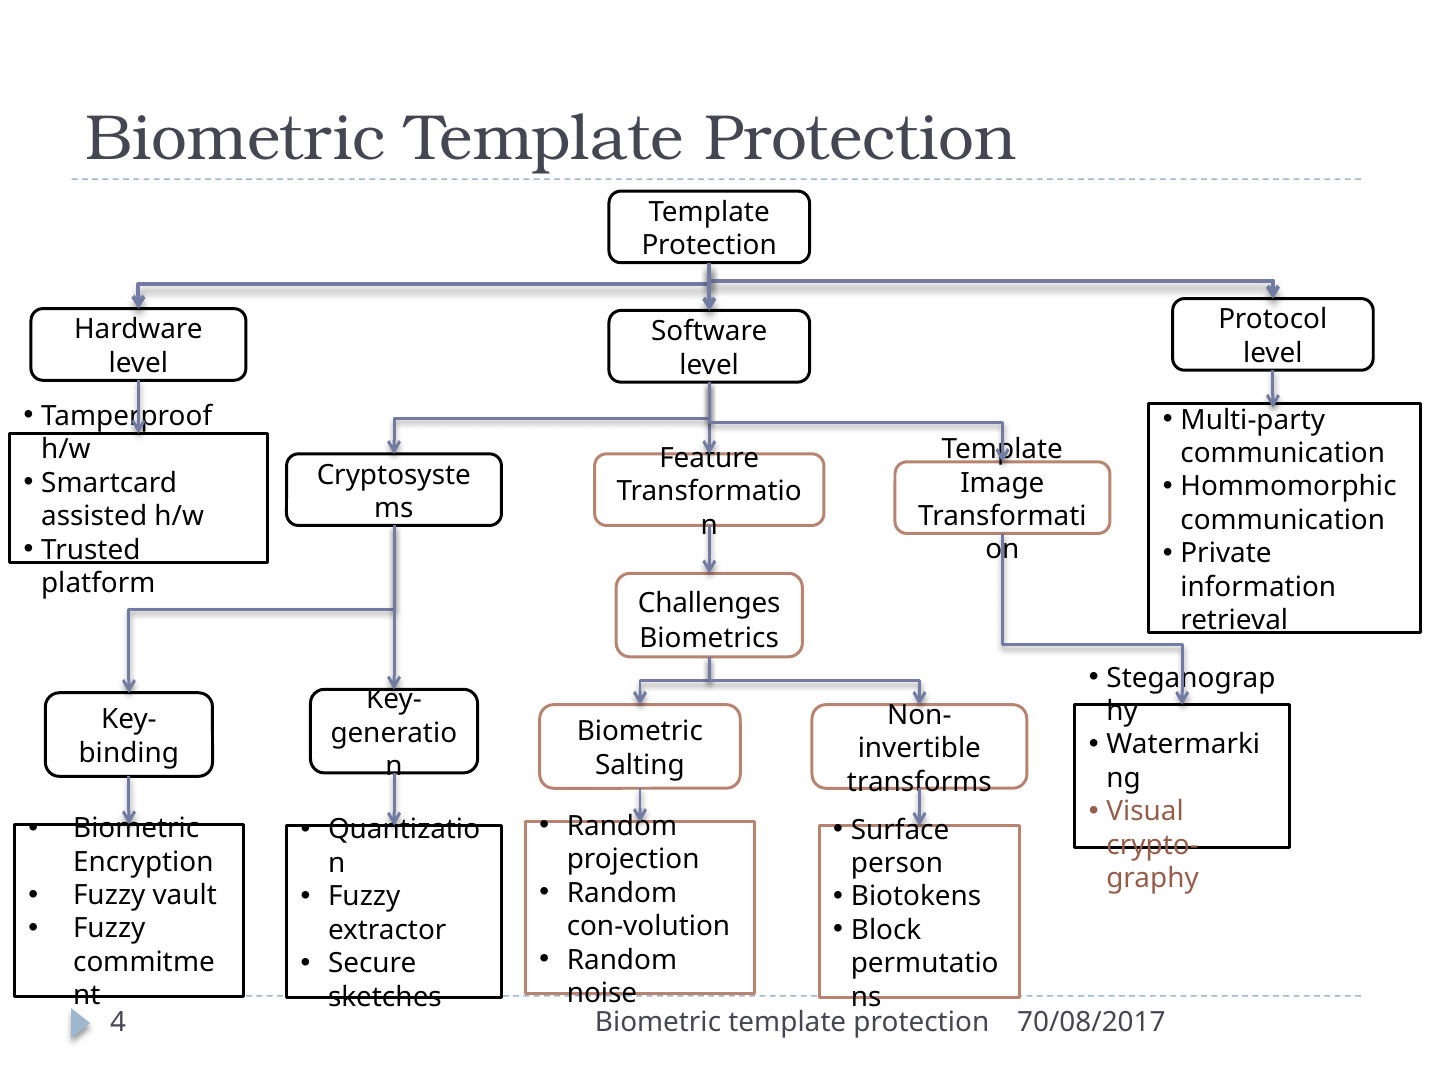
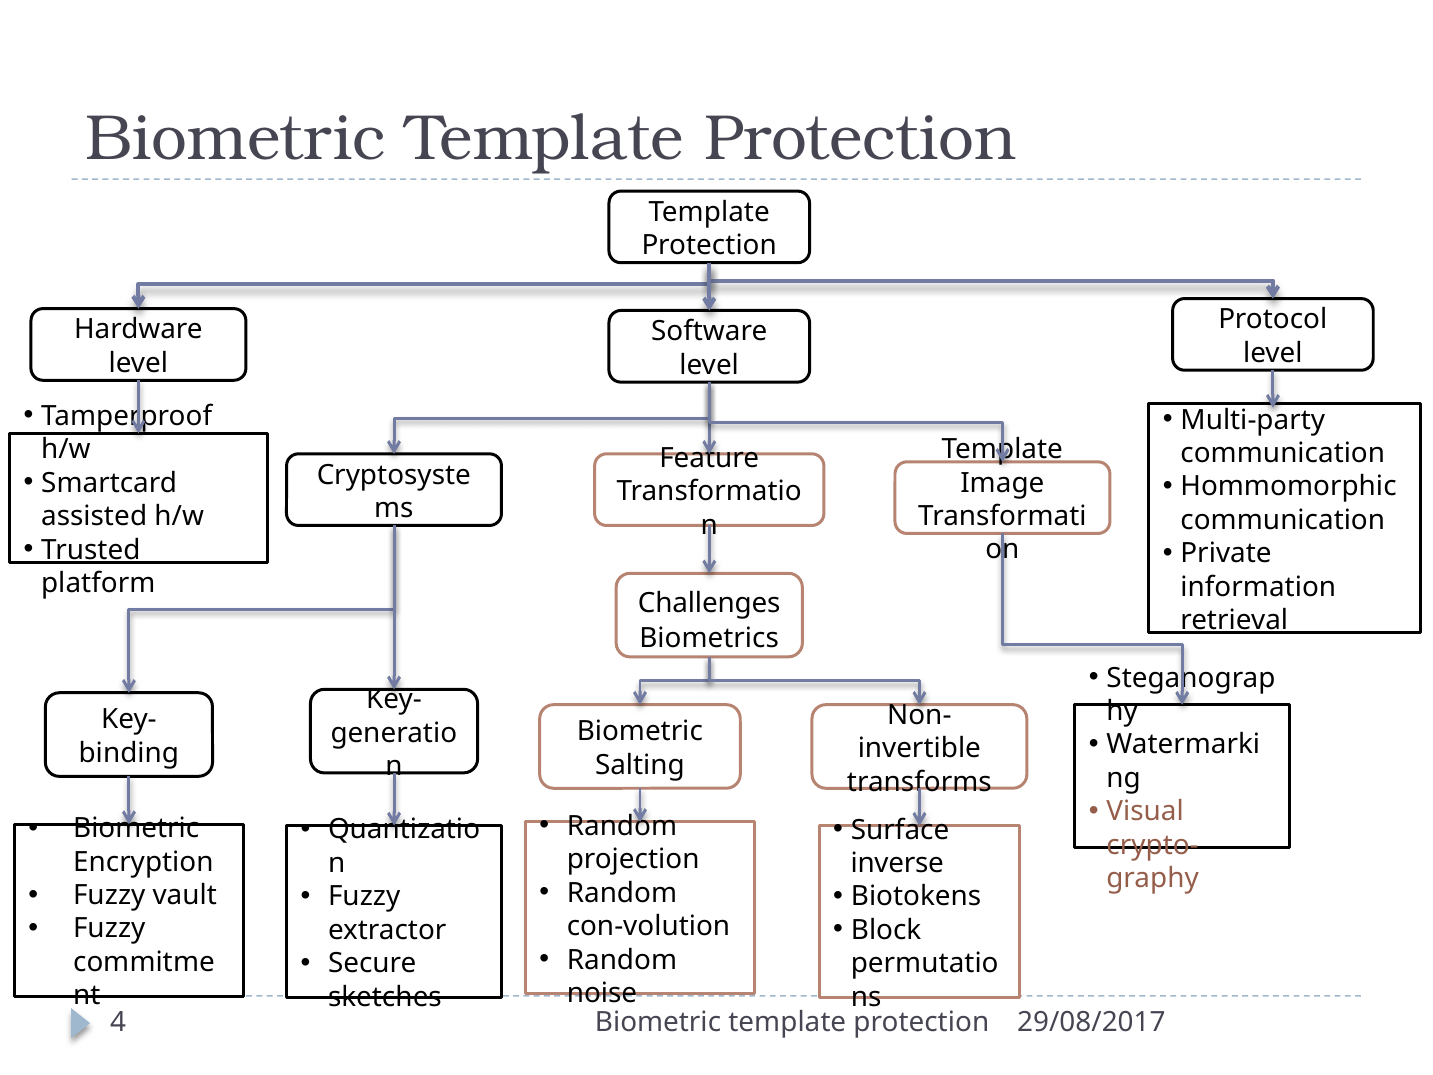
person: person -> inverse
70/08/2017: 70/08/2017 -> 29/08/2017
